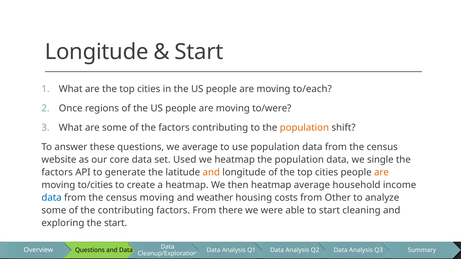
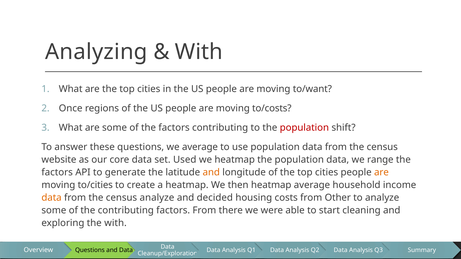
Longitude at (97, 52): Longitude -> Analyzing
Start at (199, 52): Start -> With
to/each: to/each -> to/want
to/were: to/were -> to/costs
population at (304, 128) colour: orange -> red
single: single -> range
data at (52, 198) colour: blue -> orange
census moving: moving -> analyze
weather: weather -> decided
the start: start -> with
